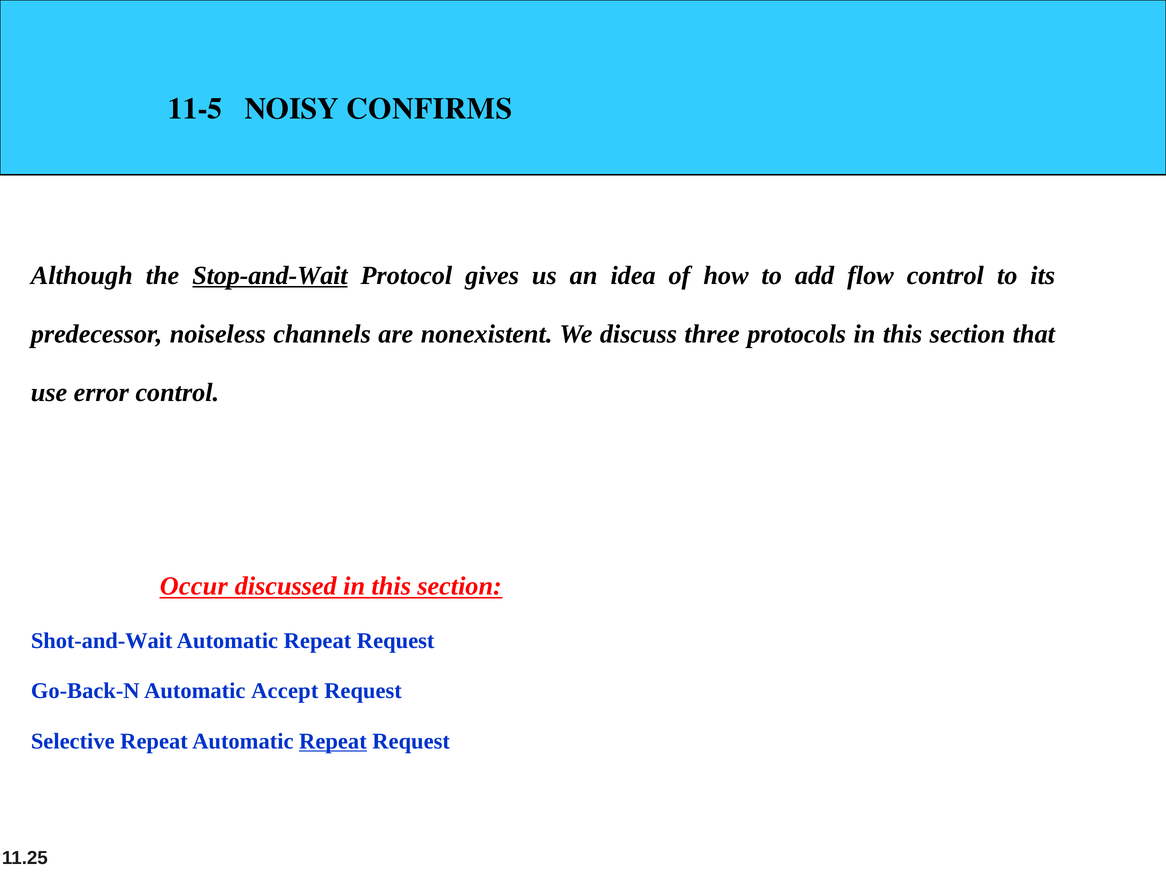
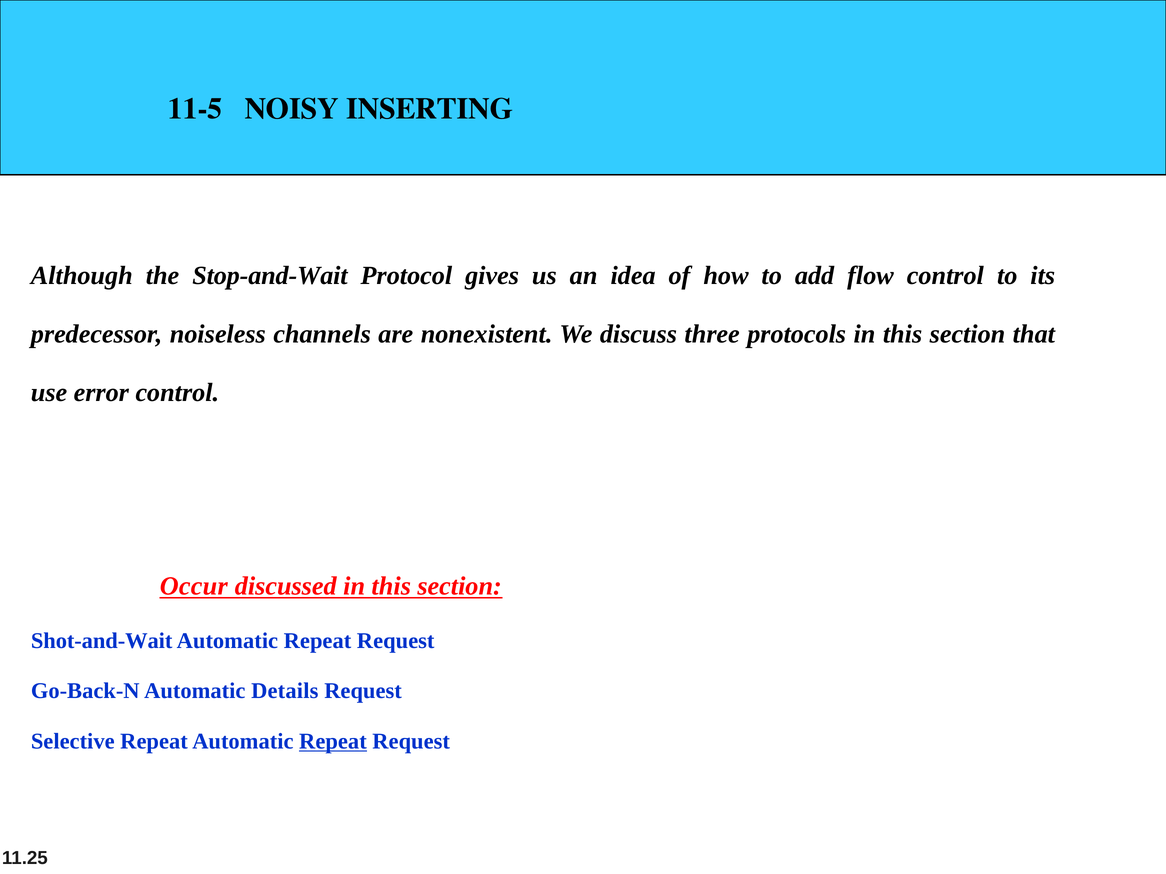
CONFIRMS: CONFIRMS -> INSERTING
Stop-and-Wait underline: present -> none
Accept: Accept -> Details
